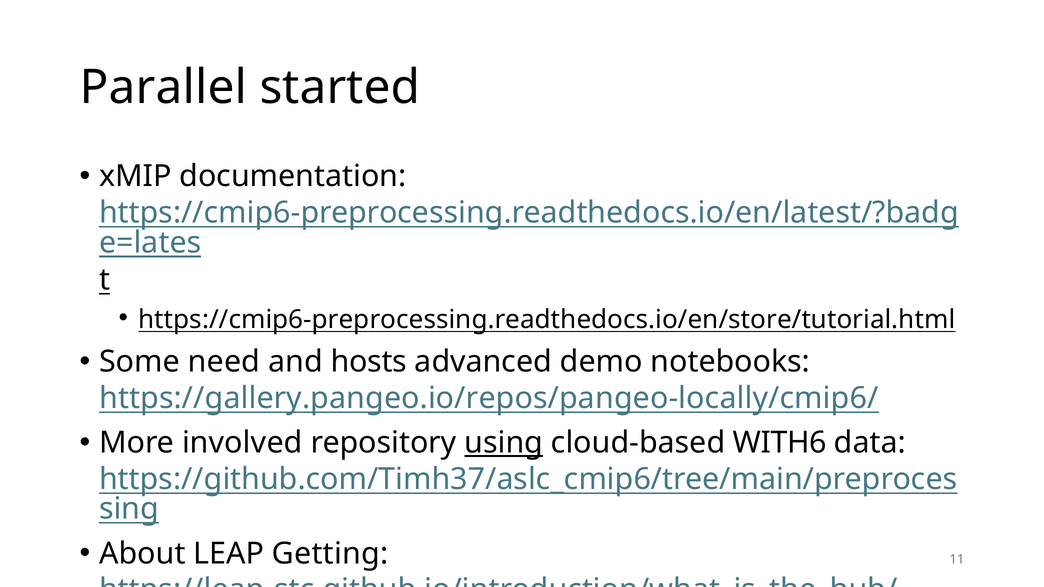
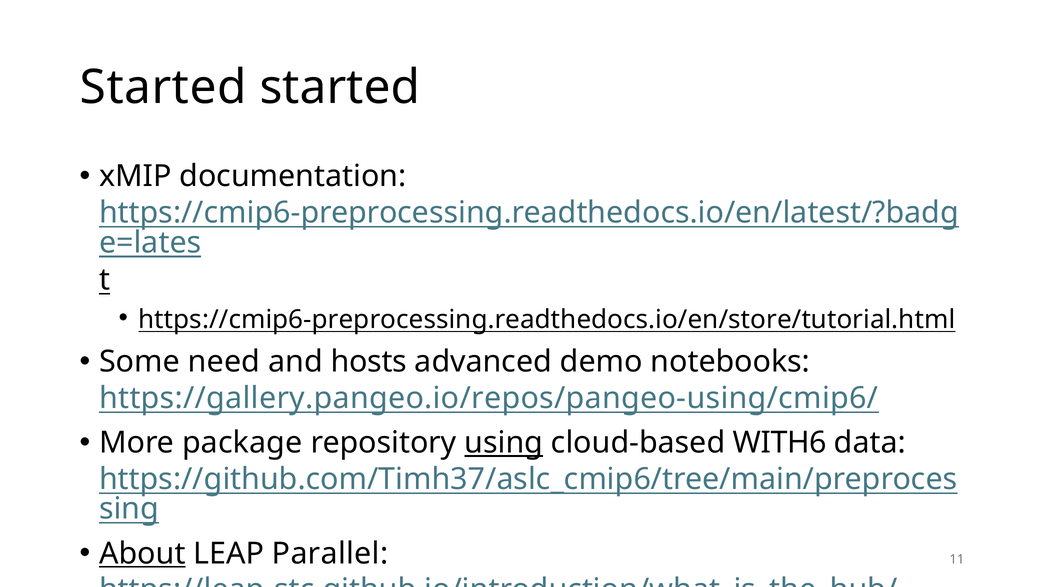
Parallel at (163, 88): Parallel -> Started
https://gallery.pangeo.io/repos/pangeo-locally/cmip6/: https://gallery.pangeo.io/repos/pangeo-locally/cmip6/ -> https://gallery.pangeo.io/repos/pangeo-using/cmip6/
involved: involved -> package
About underline: none -> present
Getting: Getting -> Parallel
